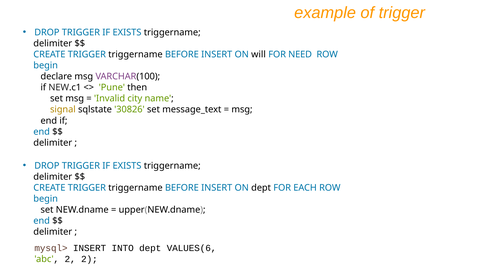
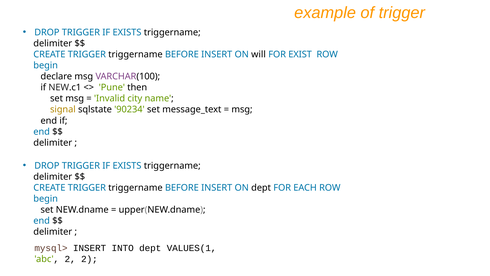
NEED: NEED -> EXIST
30826: 30826 -> 90234
VALUES(6: VALUES(6 -> VALUES(1
